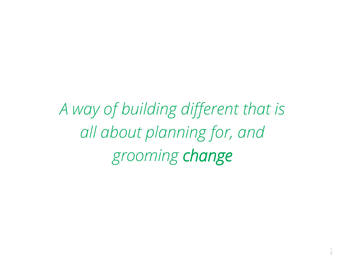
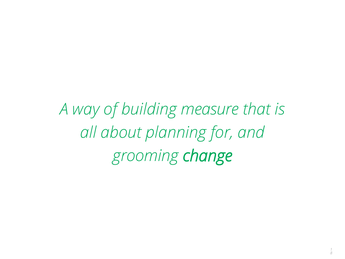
different: different -> measure
